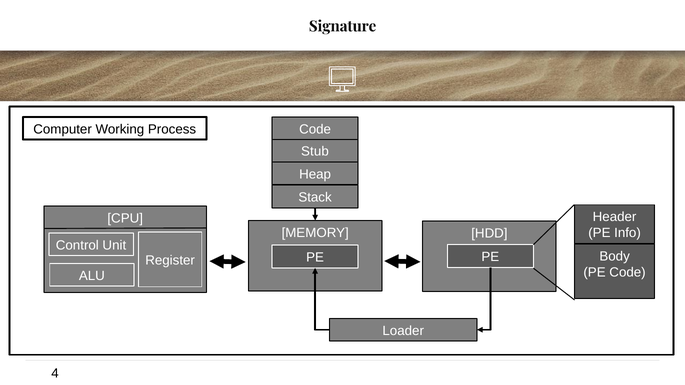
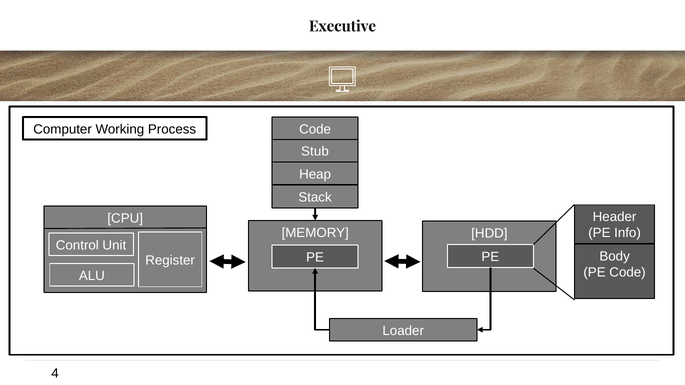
Signature: Signature -> Executive
